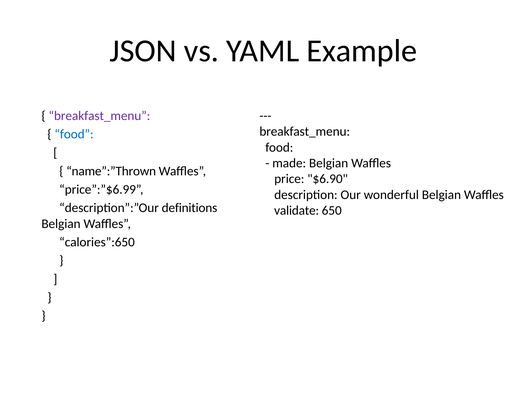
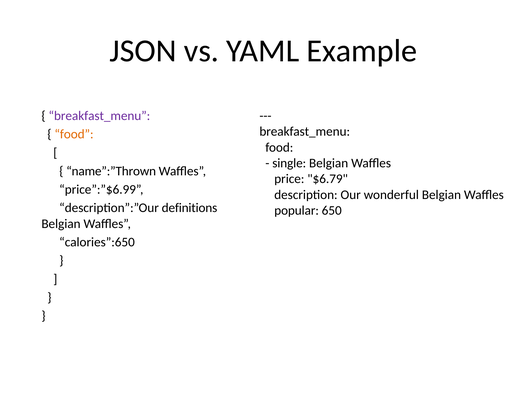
food at (74, 134) colour: blue -> orange
made: made -> single
$6.90: $6.90 -> $6.79
validate: validate -> popular
